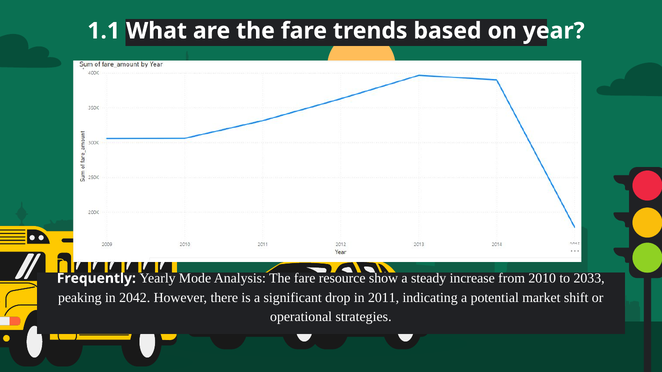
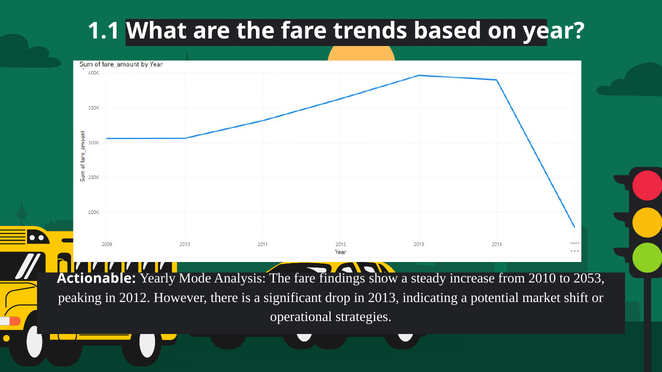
Frequently: Frequently -> Actionable
resource: resource -> findings
2033: 2033 -> 2053
2042: 2042 -> 2012
2011: 2011 -> 2013
